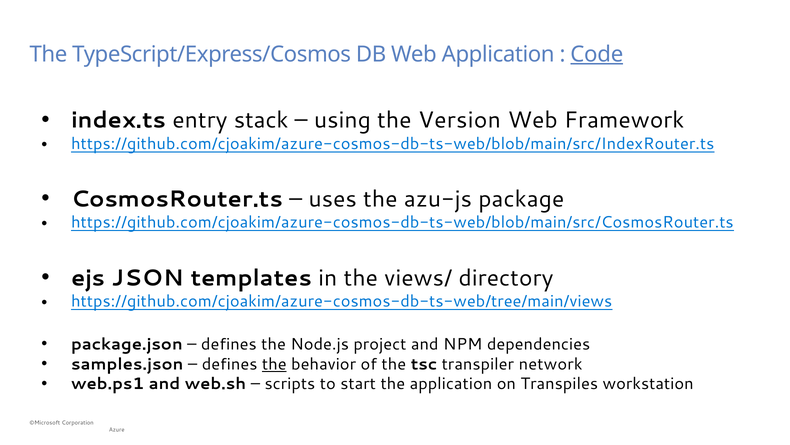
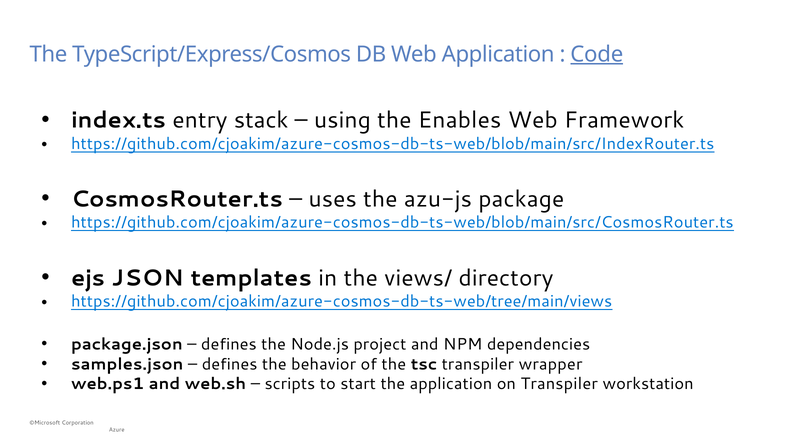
Version: Version -> Enables
the at (274, 364) underline: present -> none
network: network -> wrapper
on Transpiles: Transpiles -> Transpiler
